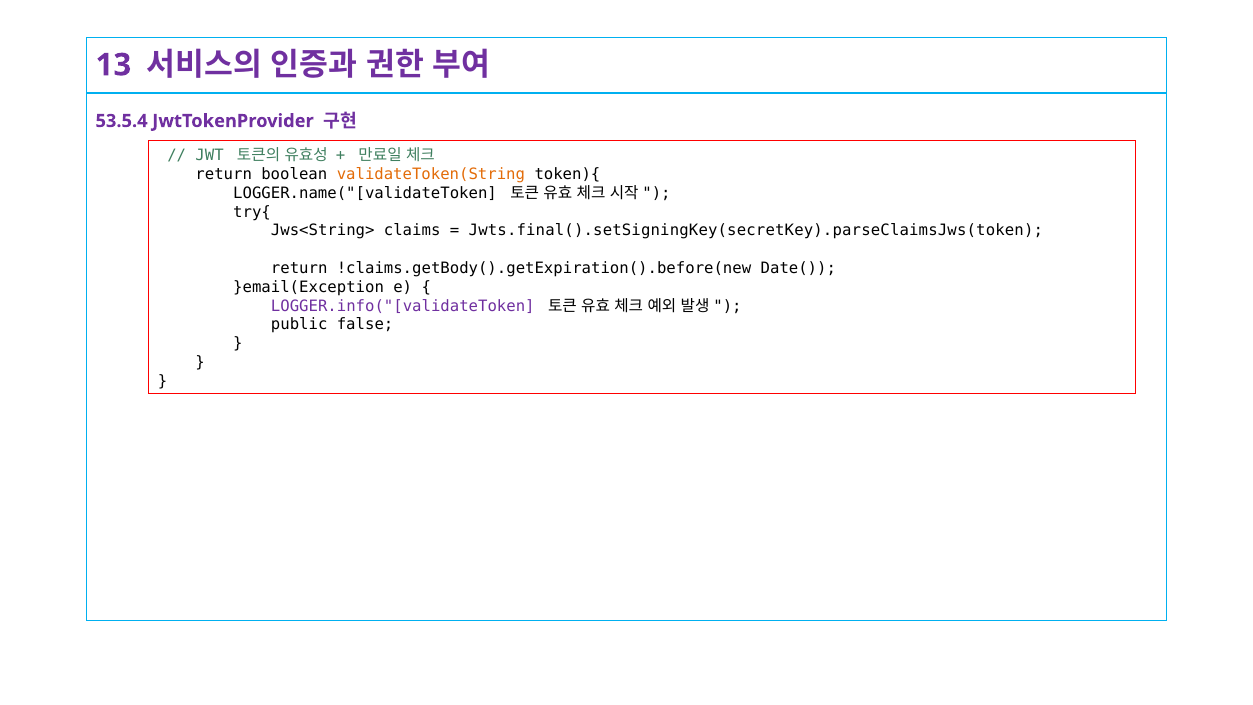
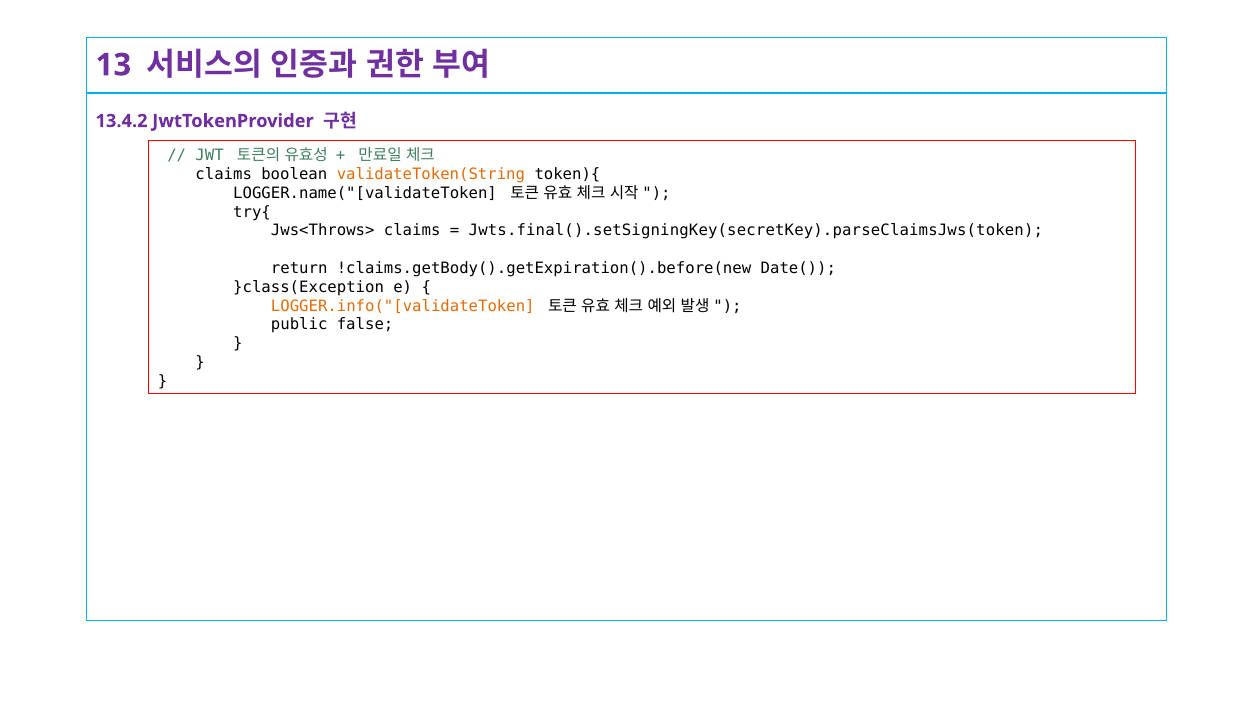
53.5.4: 53.5.4 -> 13.4.2
return at (224, 174): return -> claims
Jws<String>: Jws<String> -> Jws<Throws>
}email(Exception: }email(Exception -> }class(Exception
LOGGER.info("[validateToken colour: purple -> orange
